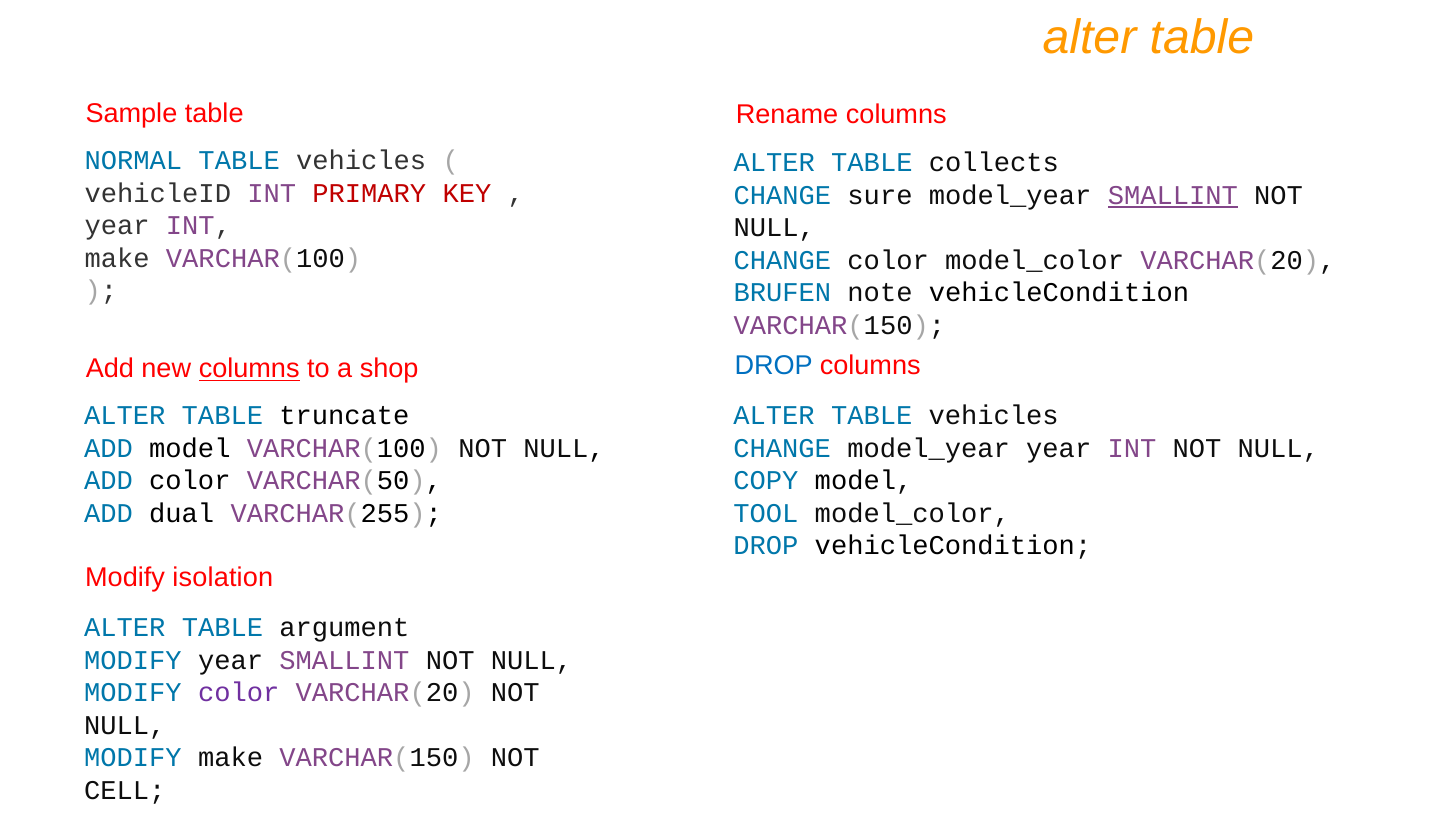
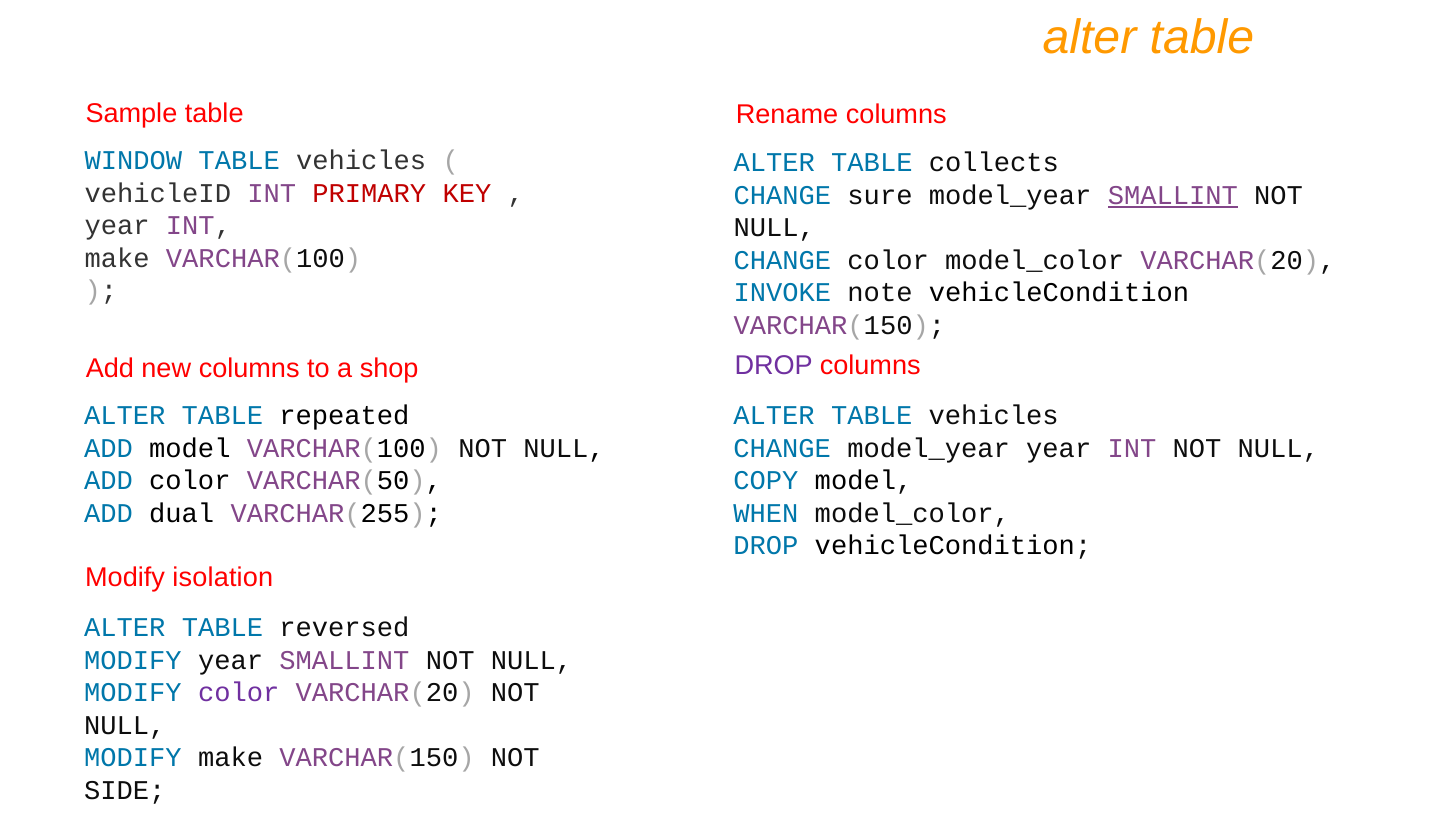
NORMAL: NORMAL -> WINDOW
BRUFEN: BRUFEN -> INVOKE
DROP at (774, 366) colour: blue -> purple
columns at (249, 369) underline: present -> none
truncate: truncate -> repeated
TOOL: TOOL -> WHEN
argument: argument -> reversed
CELL: CELL -> SIDE
